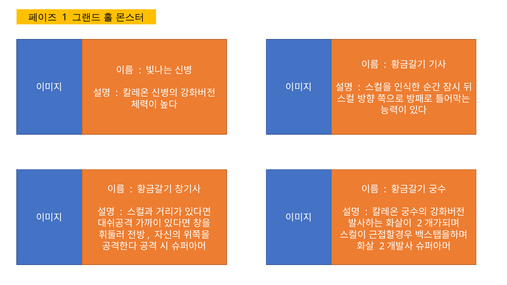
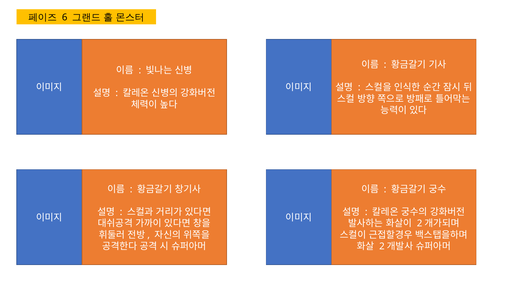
1: 1 -> 6
